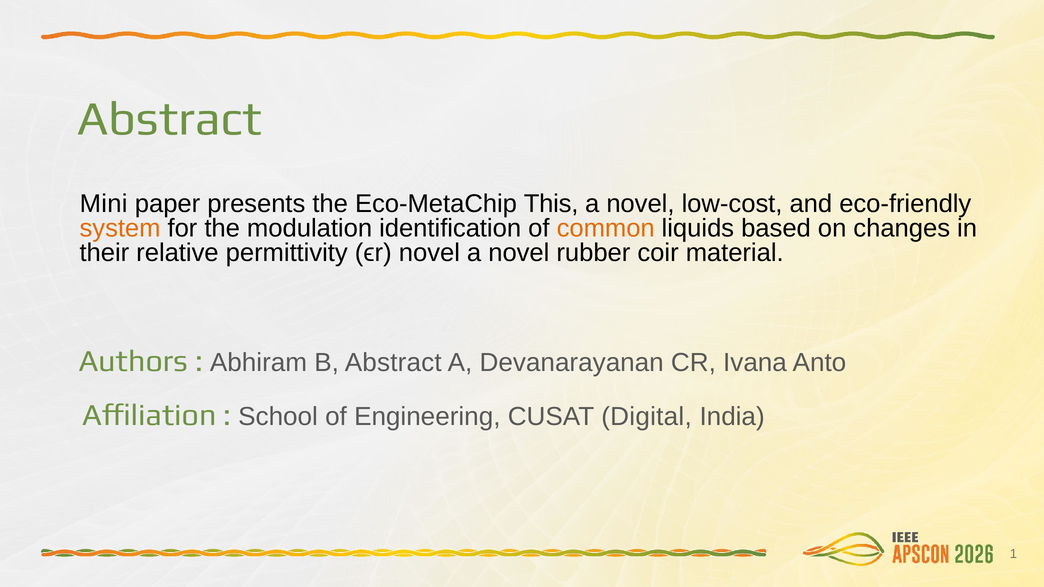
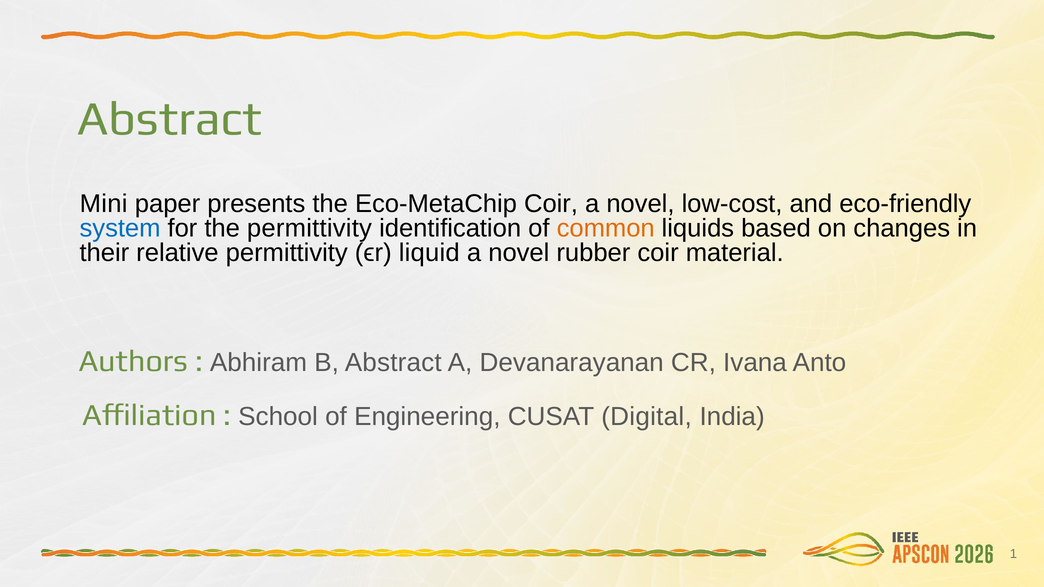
Eco-MetaChip This: This -> Coir
system colour: orange -> blue
the modulation: modulation -> permittivity
ϵr novel: novel -> liquid
